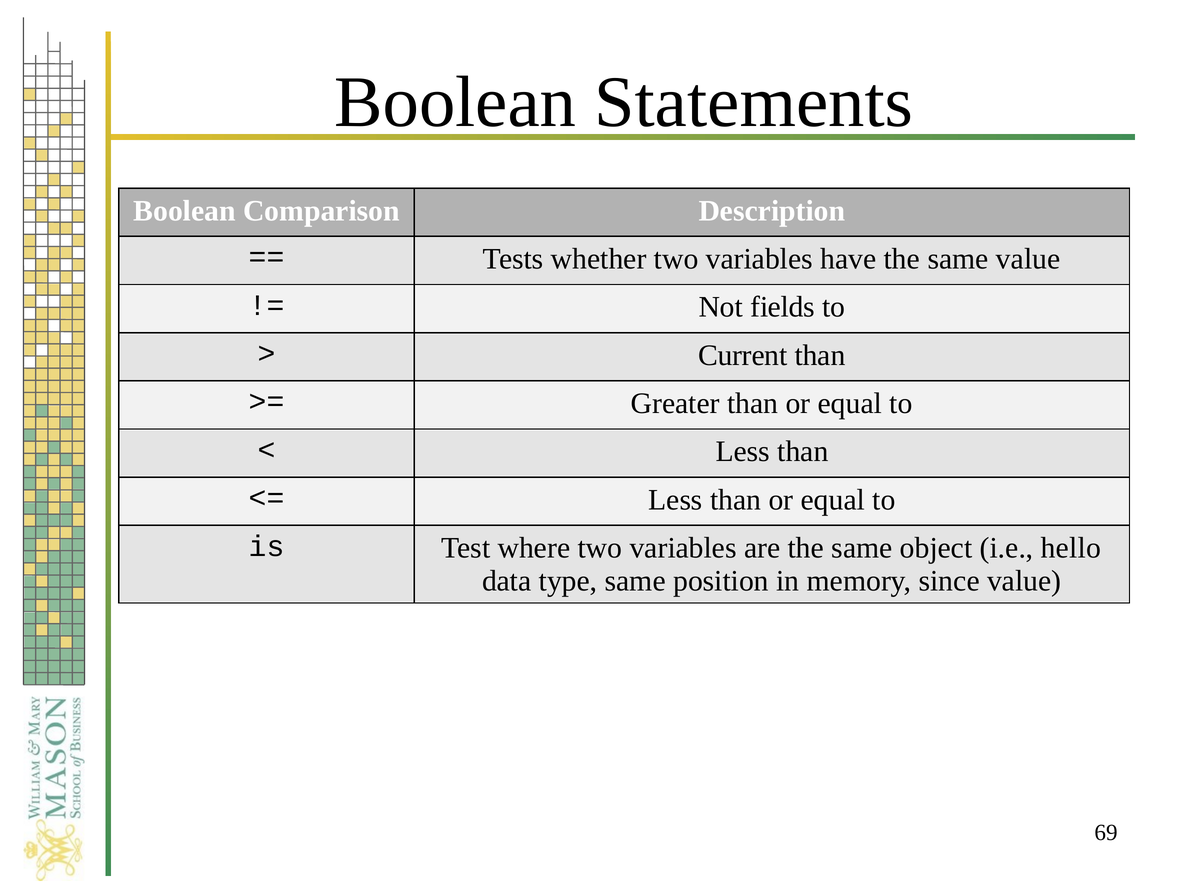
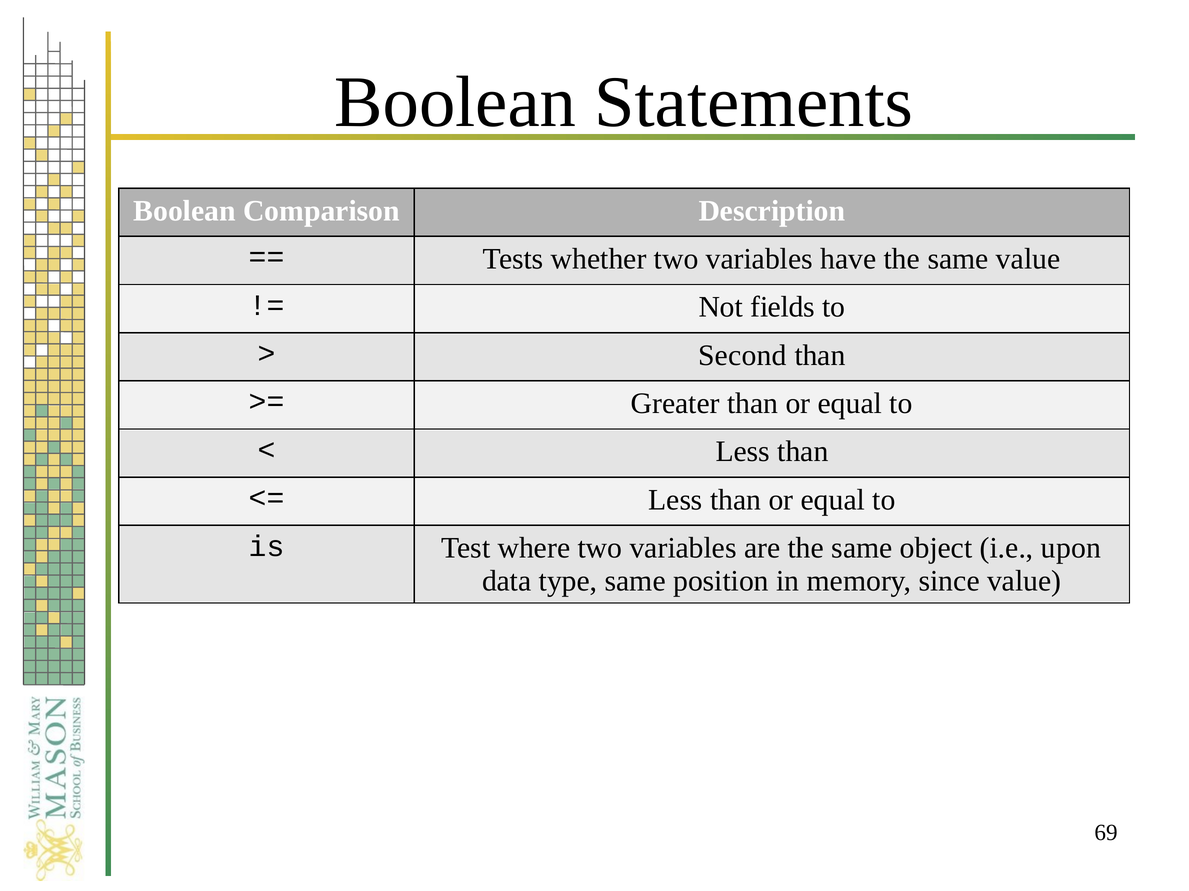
Current: Current -> Second
hello: hello -> upon
